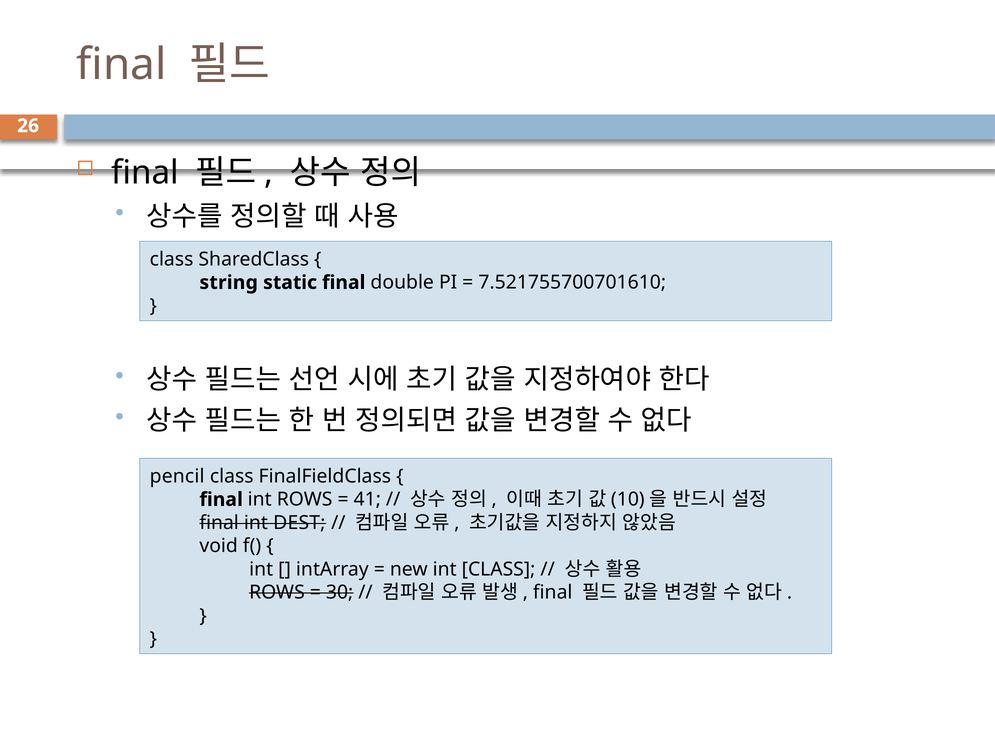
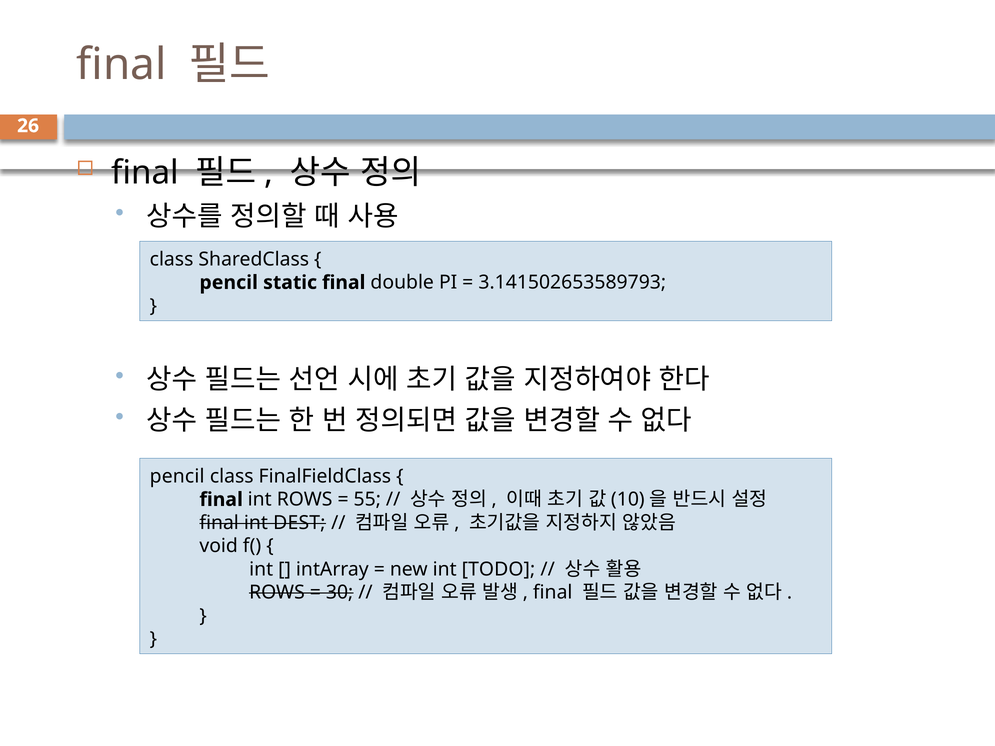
string at (229, 283): string -> pencil
7.521755700701610: 7.521755700701610 -> 3.141502653589793
41: 41 -> 55
int CLASS: CLASS -> TODO
